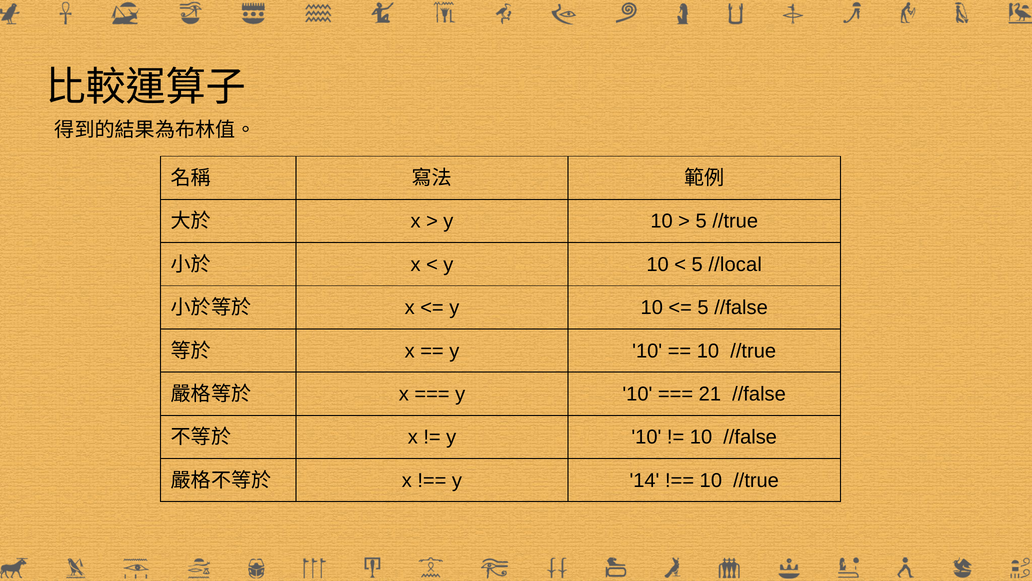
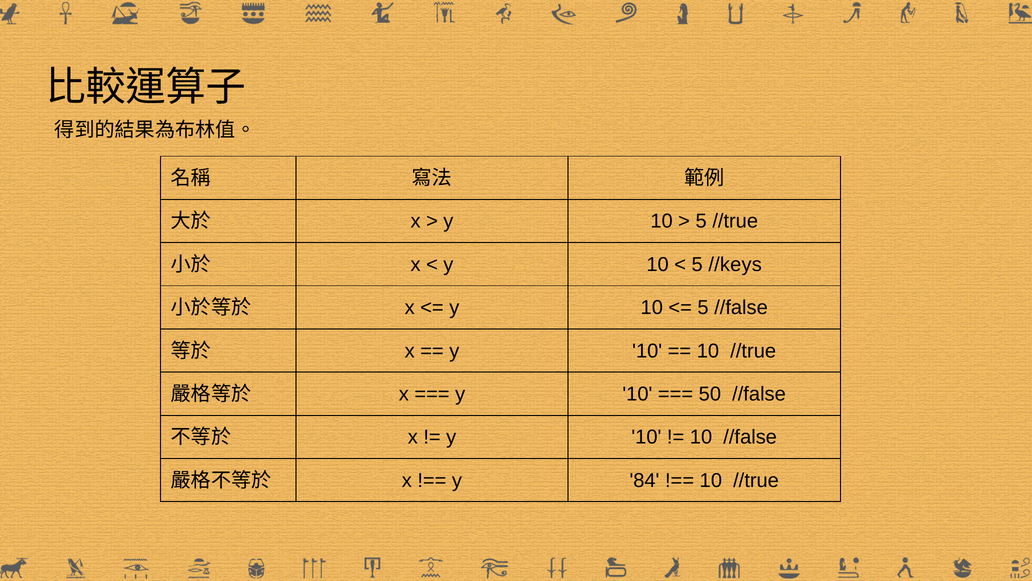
//local: //local -> //keys
21: 21 -> 50
14: 14 -> 84
